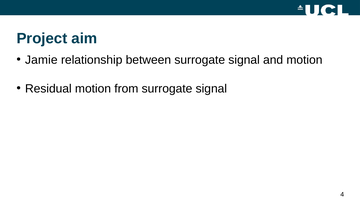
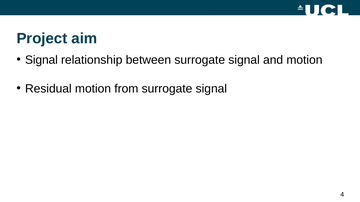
Jamie at (41, 60): Jamie -> Signal
